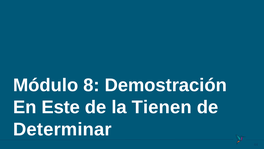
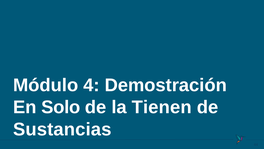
8: 8 -> 4
Este: Este -> Solo
Determinar: Determinar -> Sustancias
